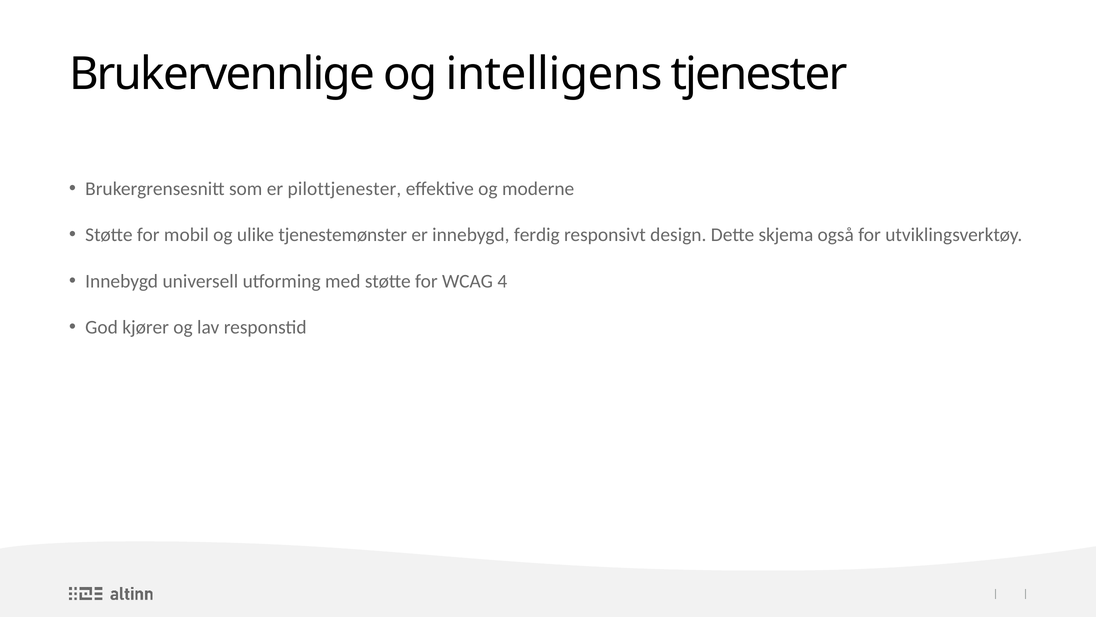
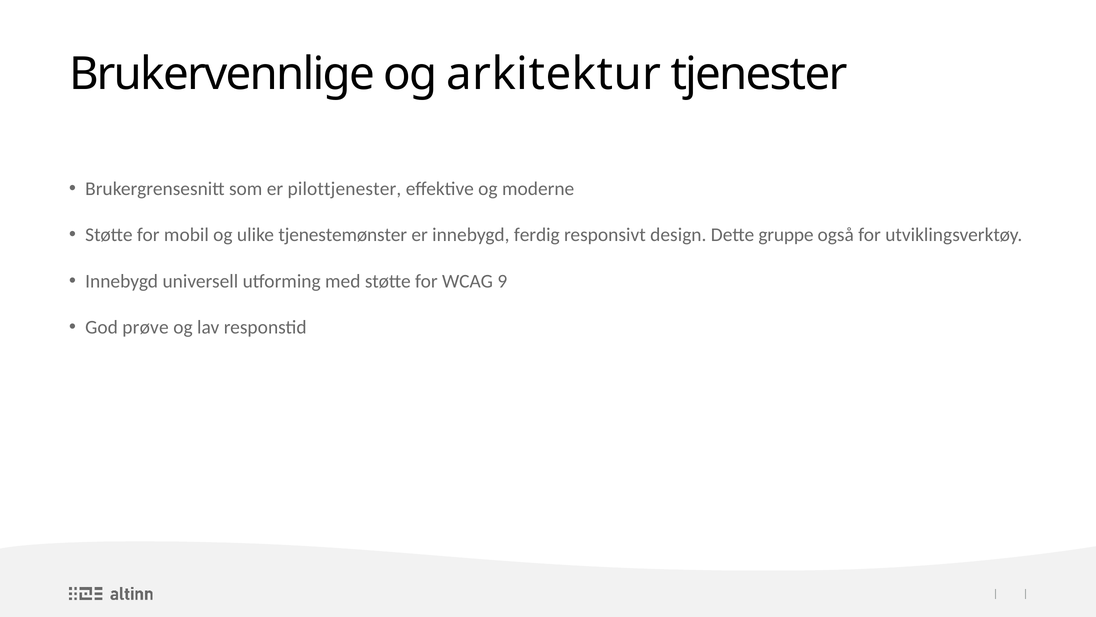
intelligens: intelligens -> arkitektur
skjema: skjema -> gruppe
4: 4 -> 9
kjører: kjører -> prøve
